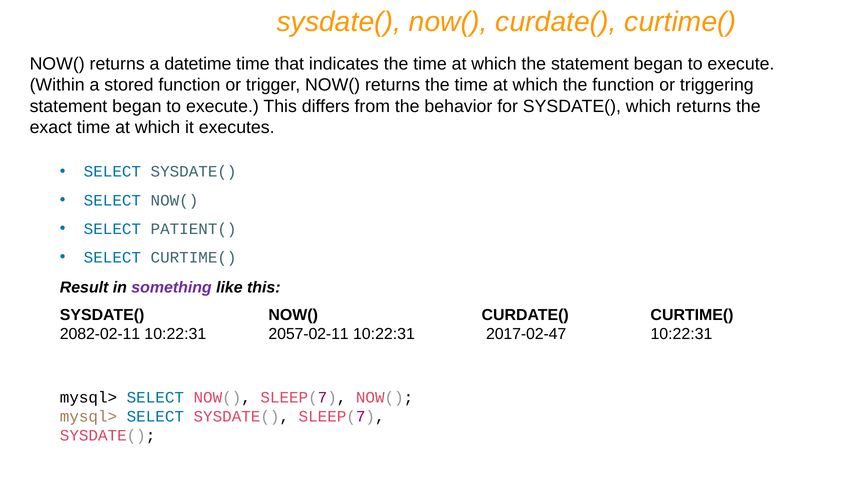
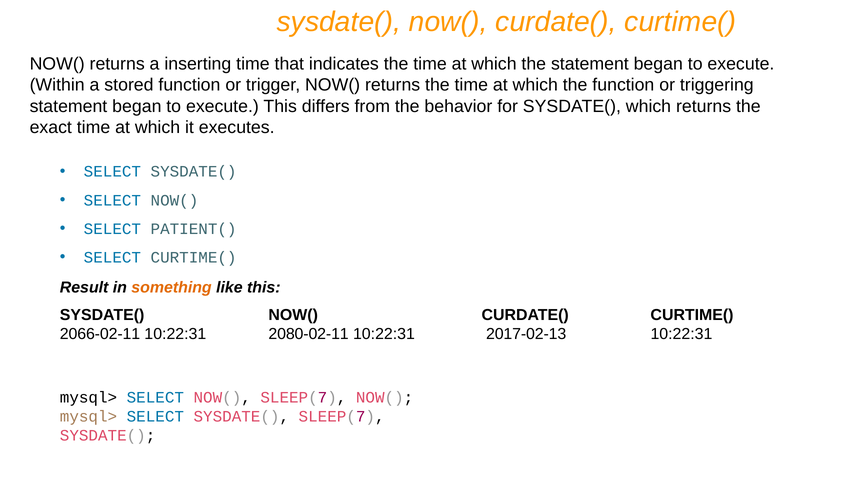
datetime: datetime -> inserting
something colour: purple -> orange
2082-02-11: 2082-02-11 -> 2066-02-11
2057-02-11: 2057-02-11 -> 2080-02-11
2017-02-47: 2017-02-47 -> 2017-02-13
